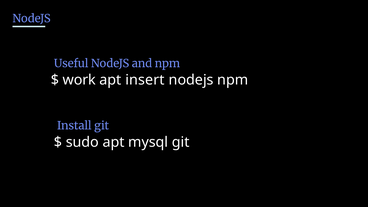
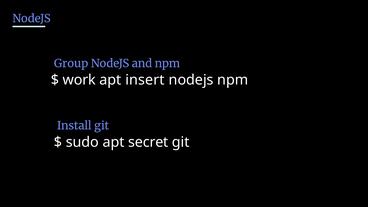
Useful: Useful -> Group
mysql: mysql -> secret
